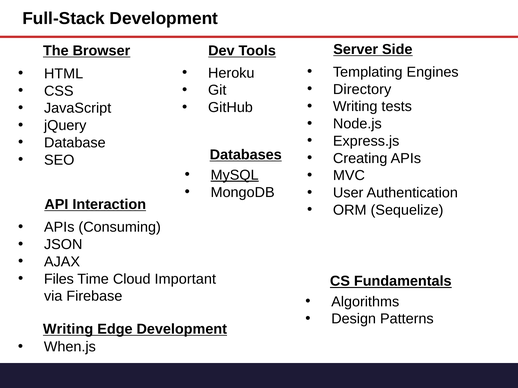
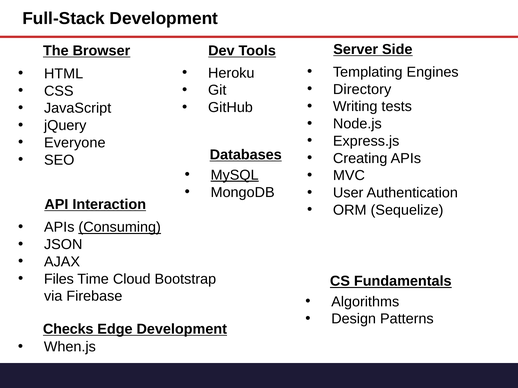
Database: Database -> Everyone
Consuming underline: none -> present
Important: Important -> Bootstrap
Writing at (68, 329): Writing -> Checks
